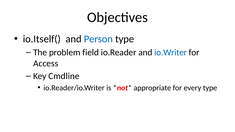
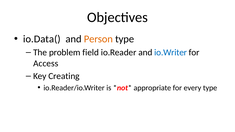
io.Itself(: io.Itself( -> io.Data(
Person colour: blue -> orange
Cmdline: Cmdline -> Creating
